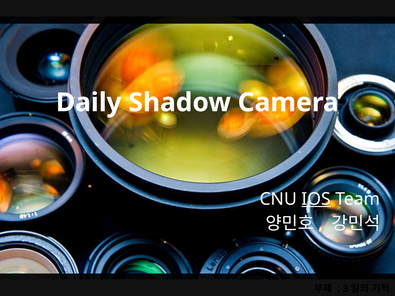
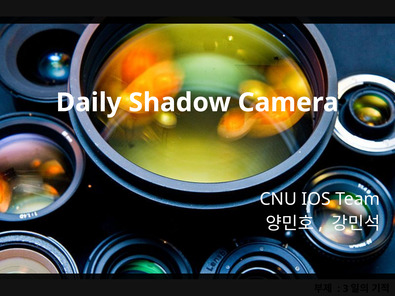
IOS underline: present -> none
